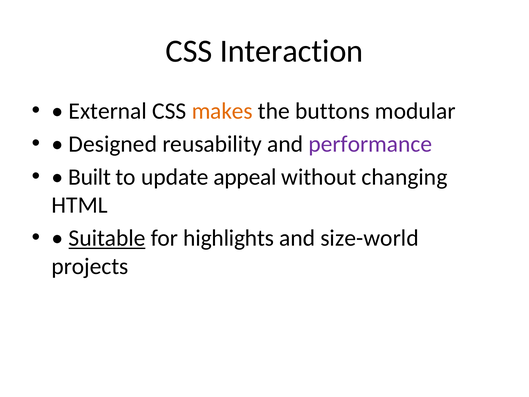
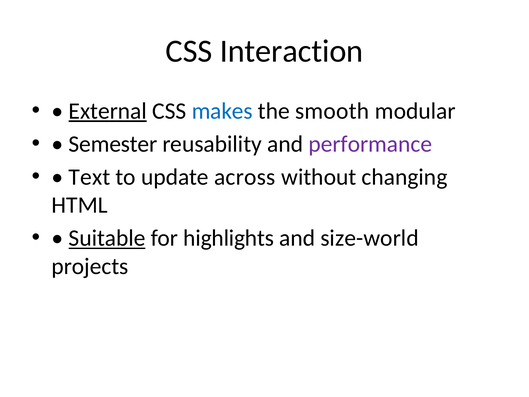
External underline: none -> present
makes colour: orange -> blue
buttons: buttons -> smooth
Designed: Designed -> Semester
Built: Built -> Text
appeal: appeal -> across
